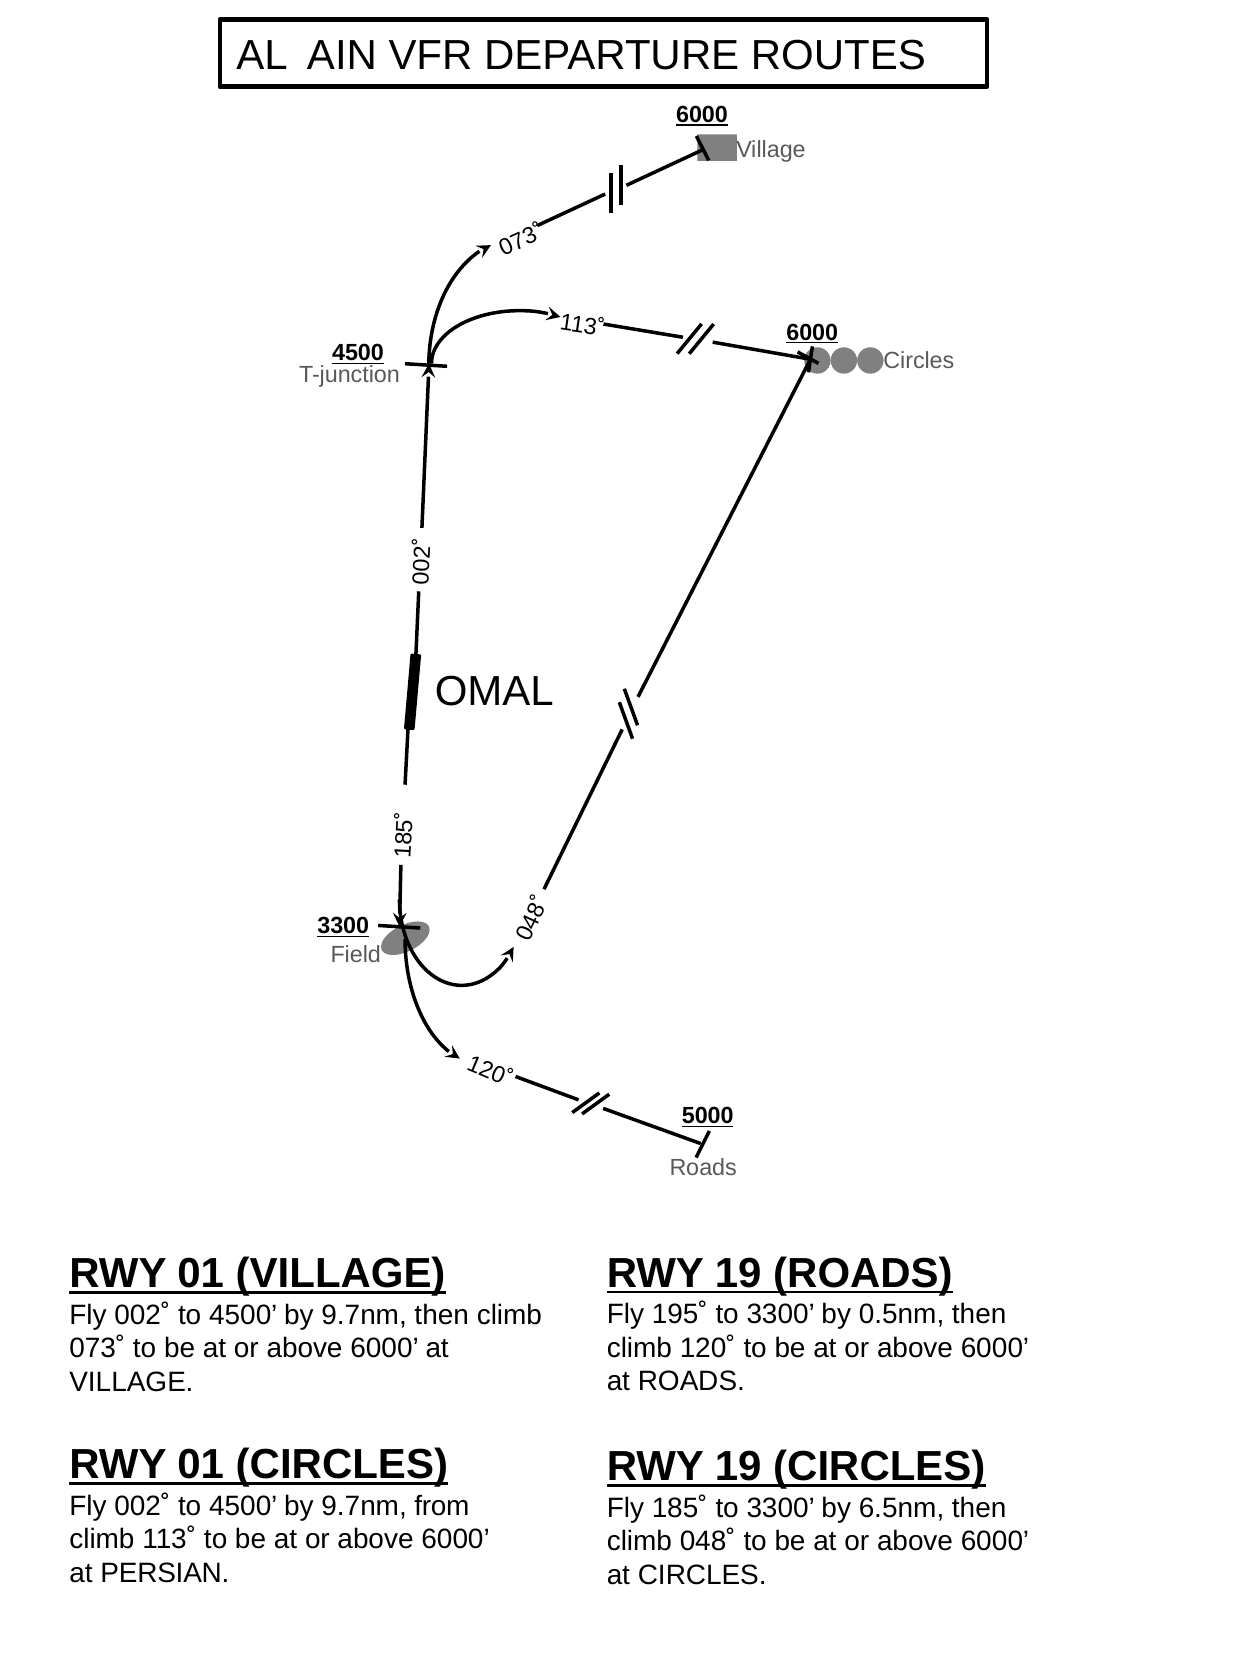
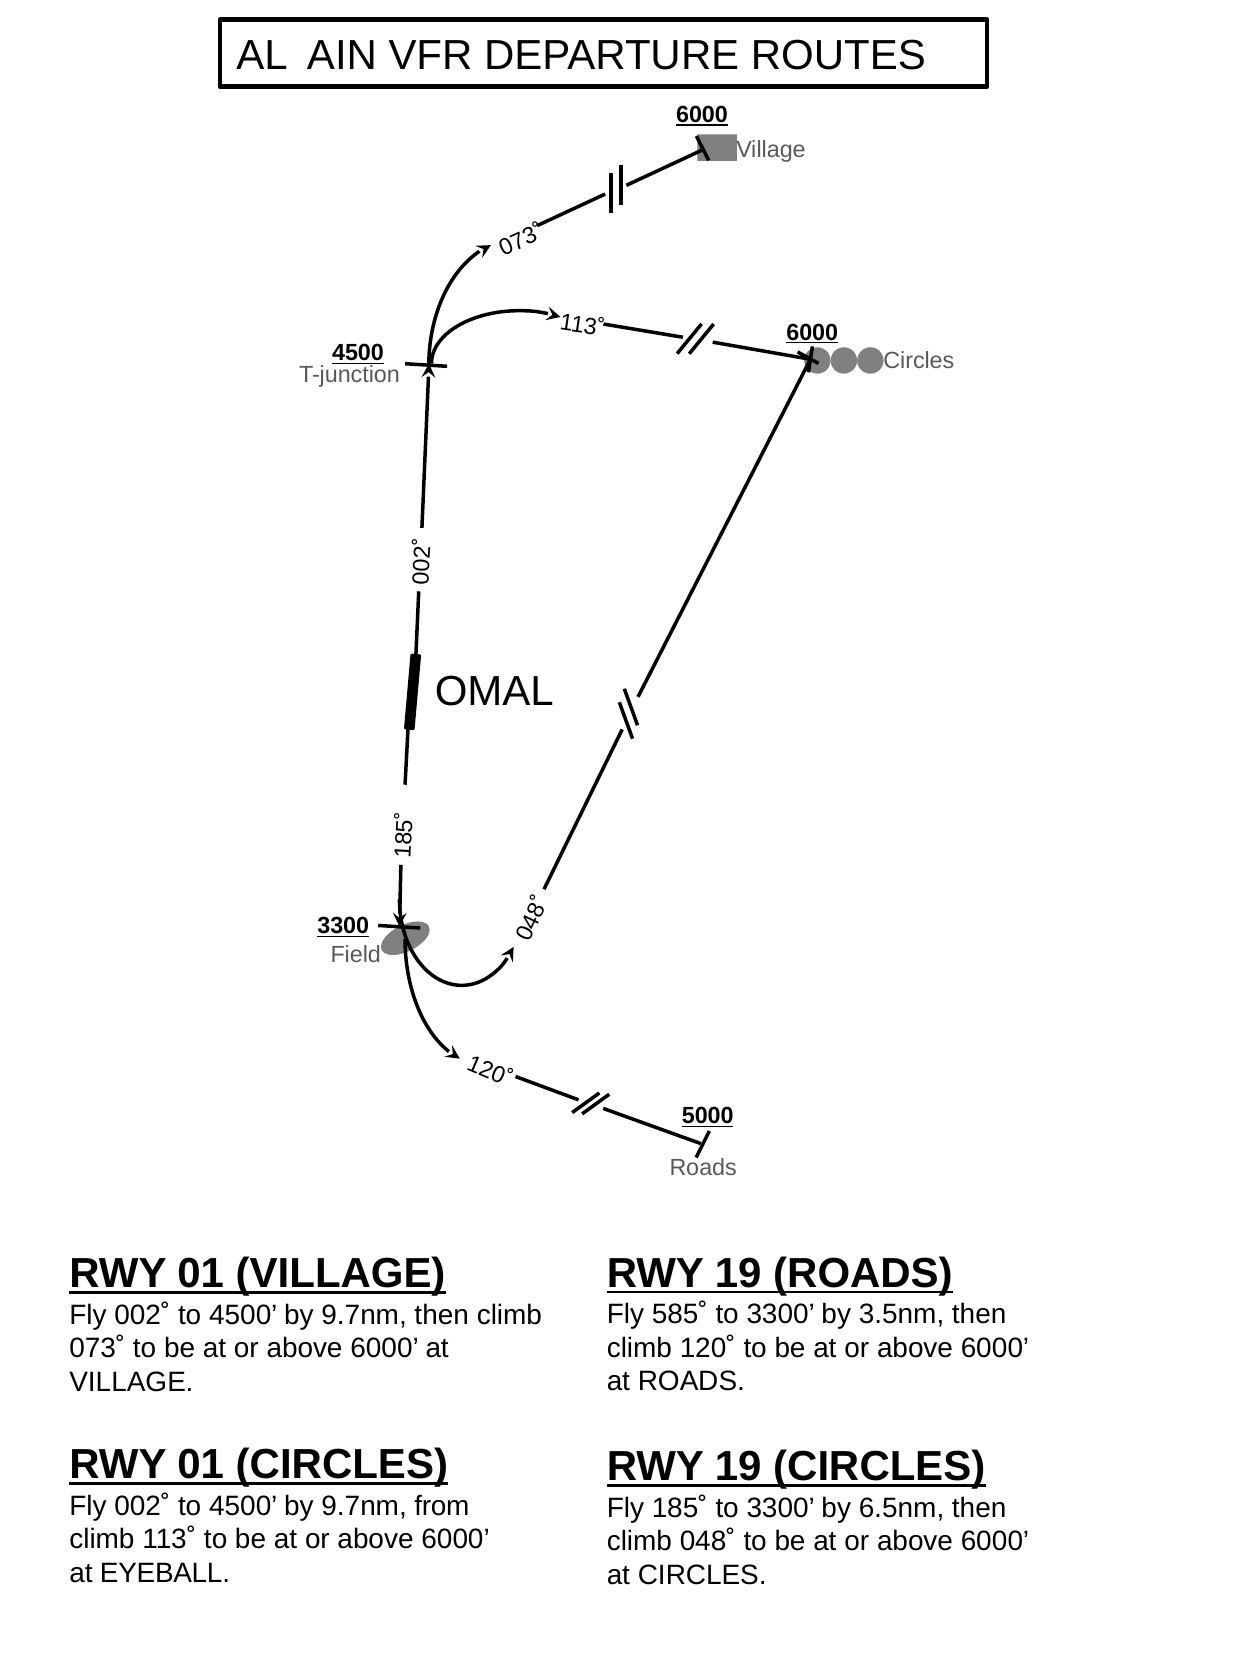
195˚: 195˚ -> 585˚
0.5nm: 0.5nm -> 3.5nm
PERSIAN: PERSIAN -> EYEBALL
